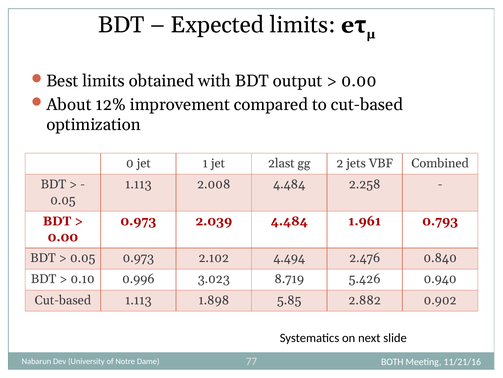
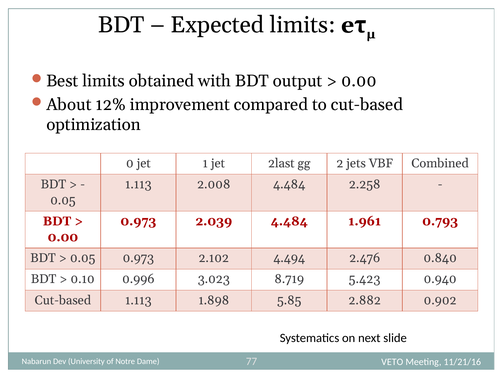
5.426: 5.426 -> 5.423
BOTH: BOTH -> VETO
